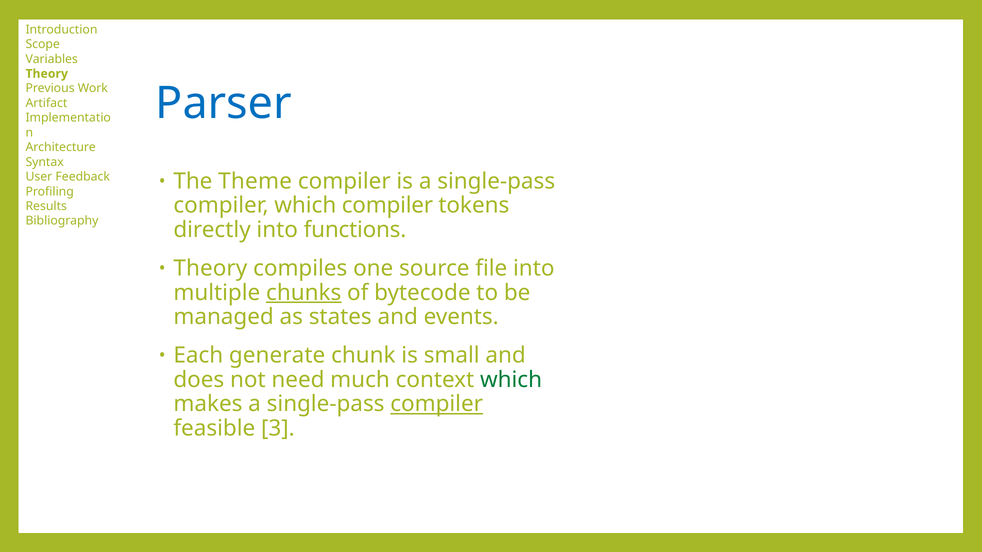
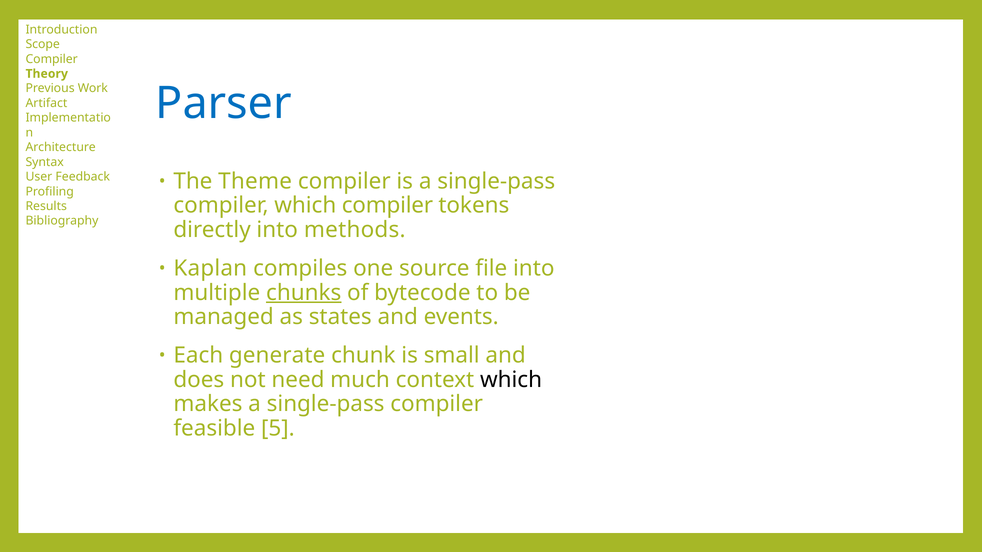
Variables at (52, 59): Variables -> Compiler
functions: functions -> methods
Theory at (210, 269): Theory -> Kaplan
which at (511, 380) colour: green -> black
compiler at (437, 404) underline: present -> none
3: 3 -> 5
